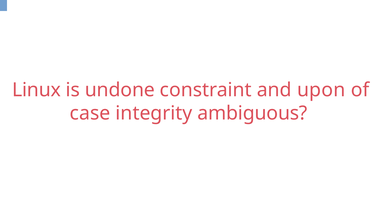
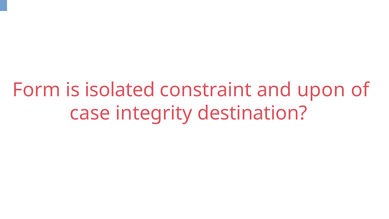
Linux: Linux -> Form
undone: undone -> isolated
ambiguous: ambiguous -> destination
